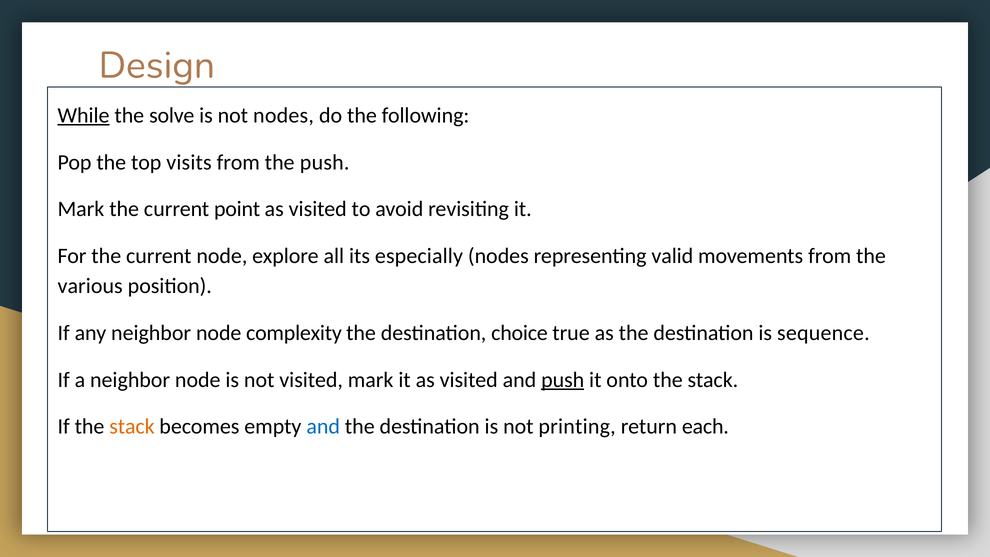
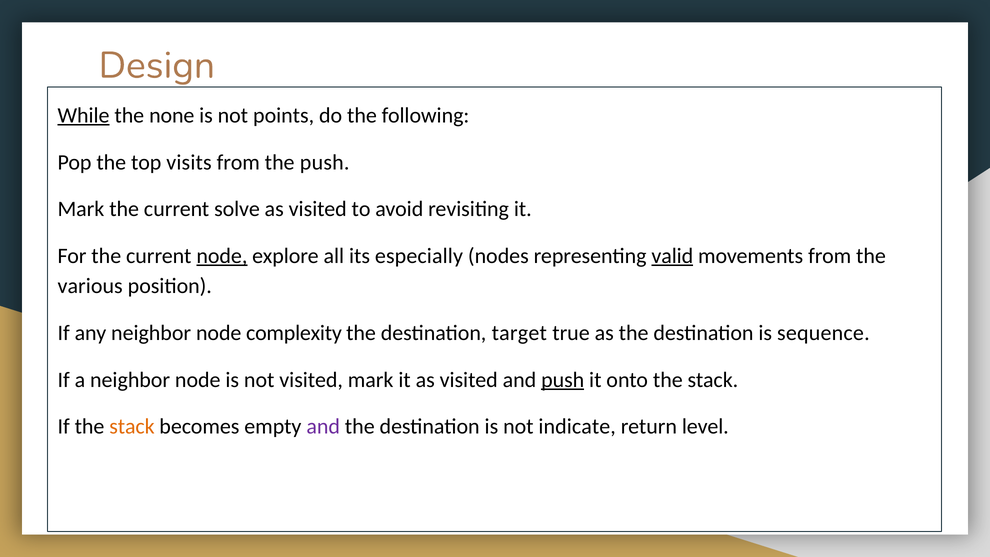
solve: solve -> none
not nodes: nodes -> points
point: point -> solve
node at (222, 256) underline: none -> present
valid underline: none -> present
choice: choice -> target
and at (323, 427) colour: blue -> purple
printing: printing -> indicate
each: each -> level
